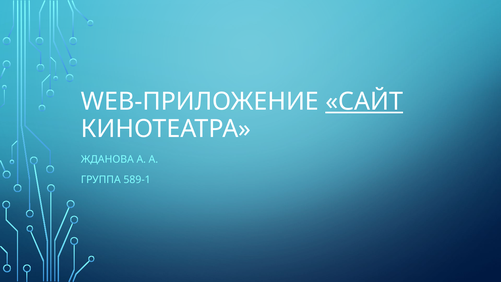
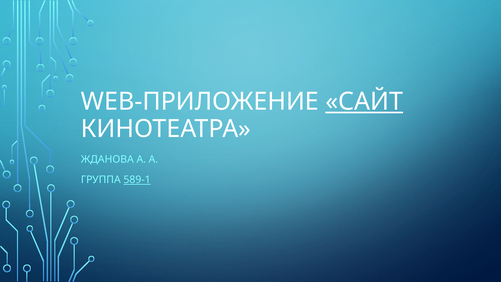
589-1 underline: none -> present
